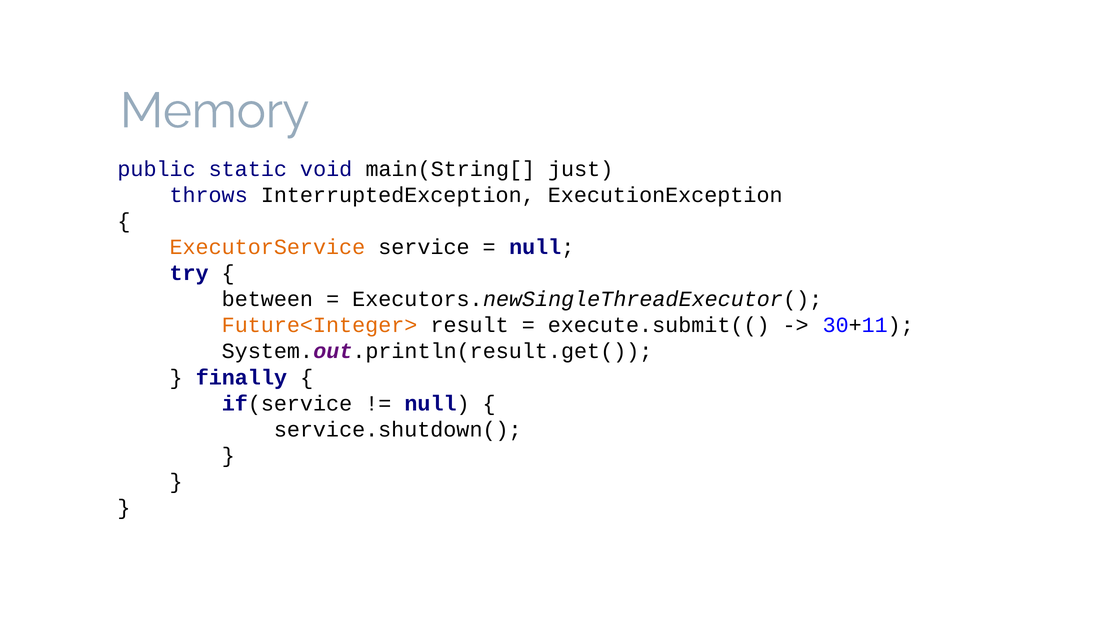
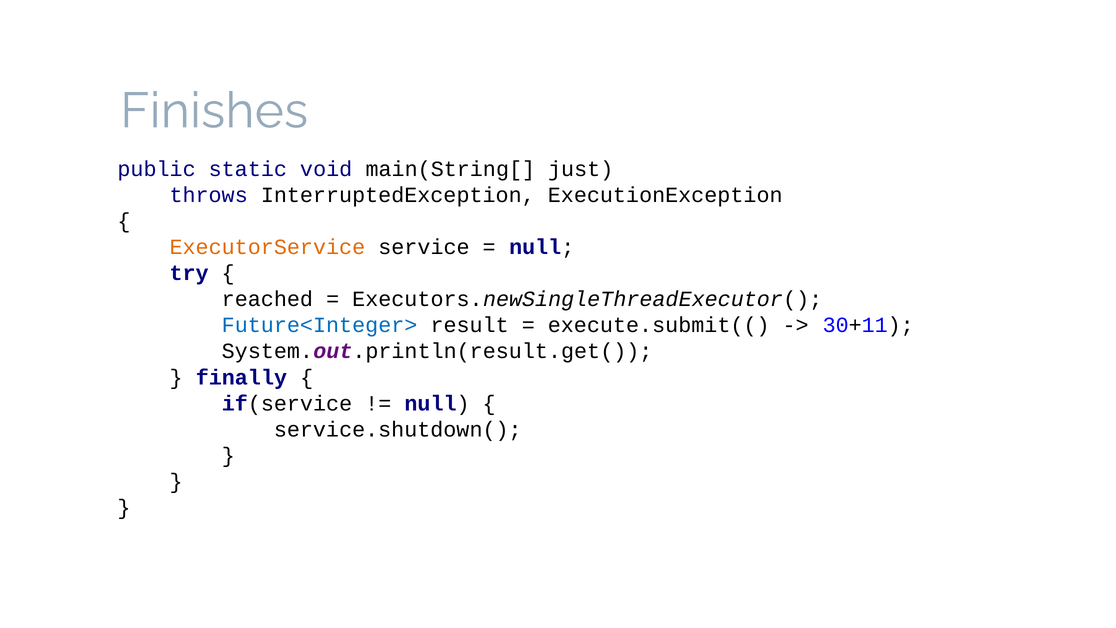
Memory: Memory -> Finishes
between: between -> reached
Future<Integer> colour: orange -> blue
